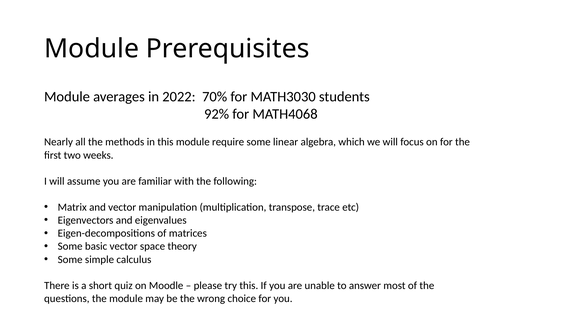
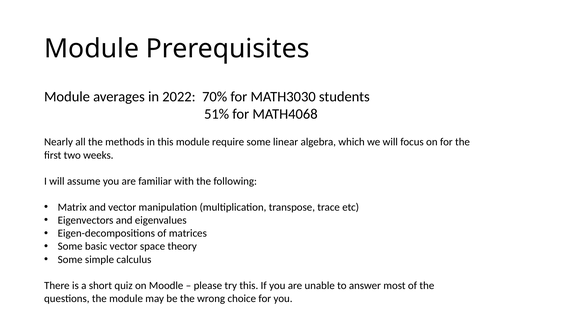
92%: 92% -> 51%
